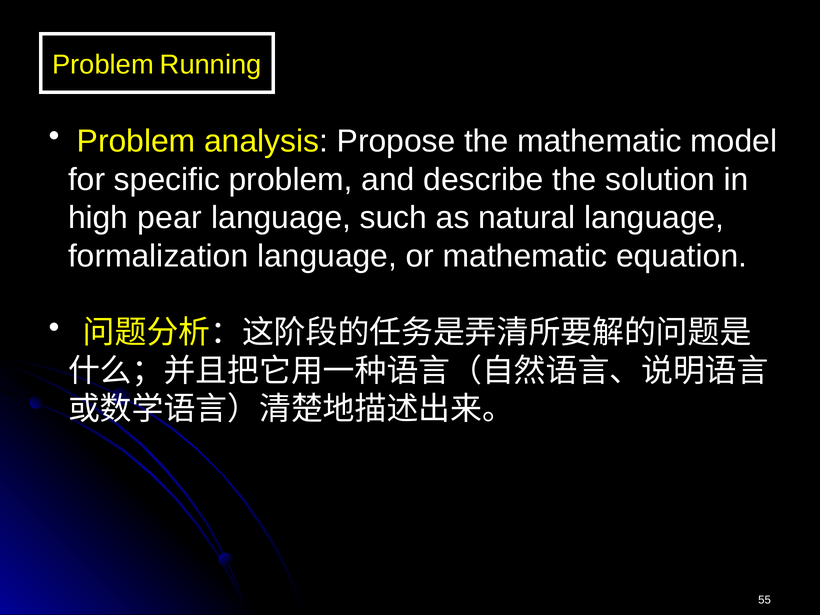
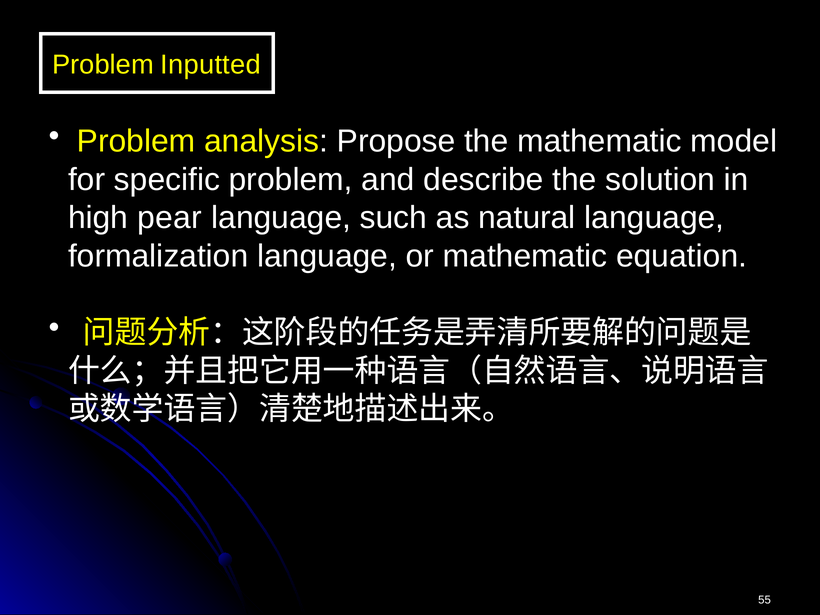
Running: Running -> Inputted
